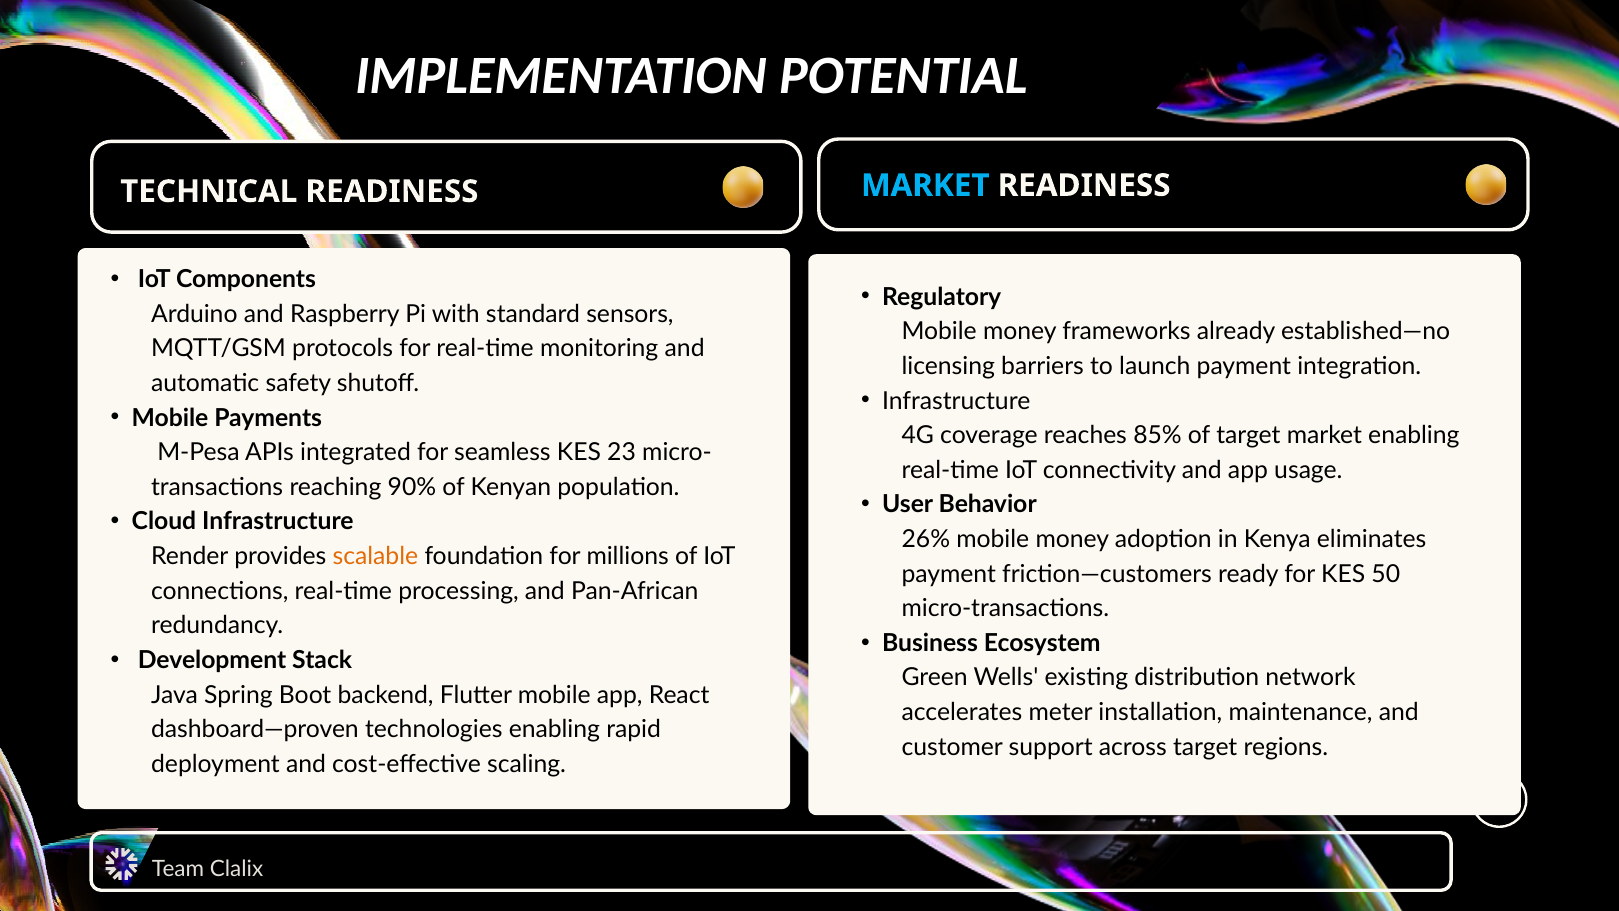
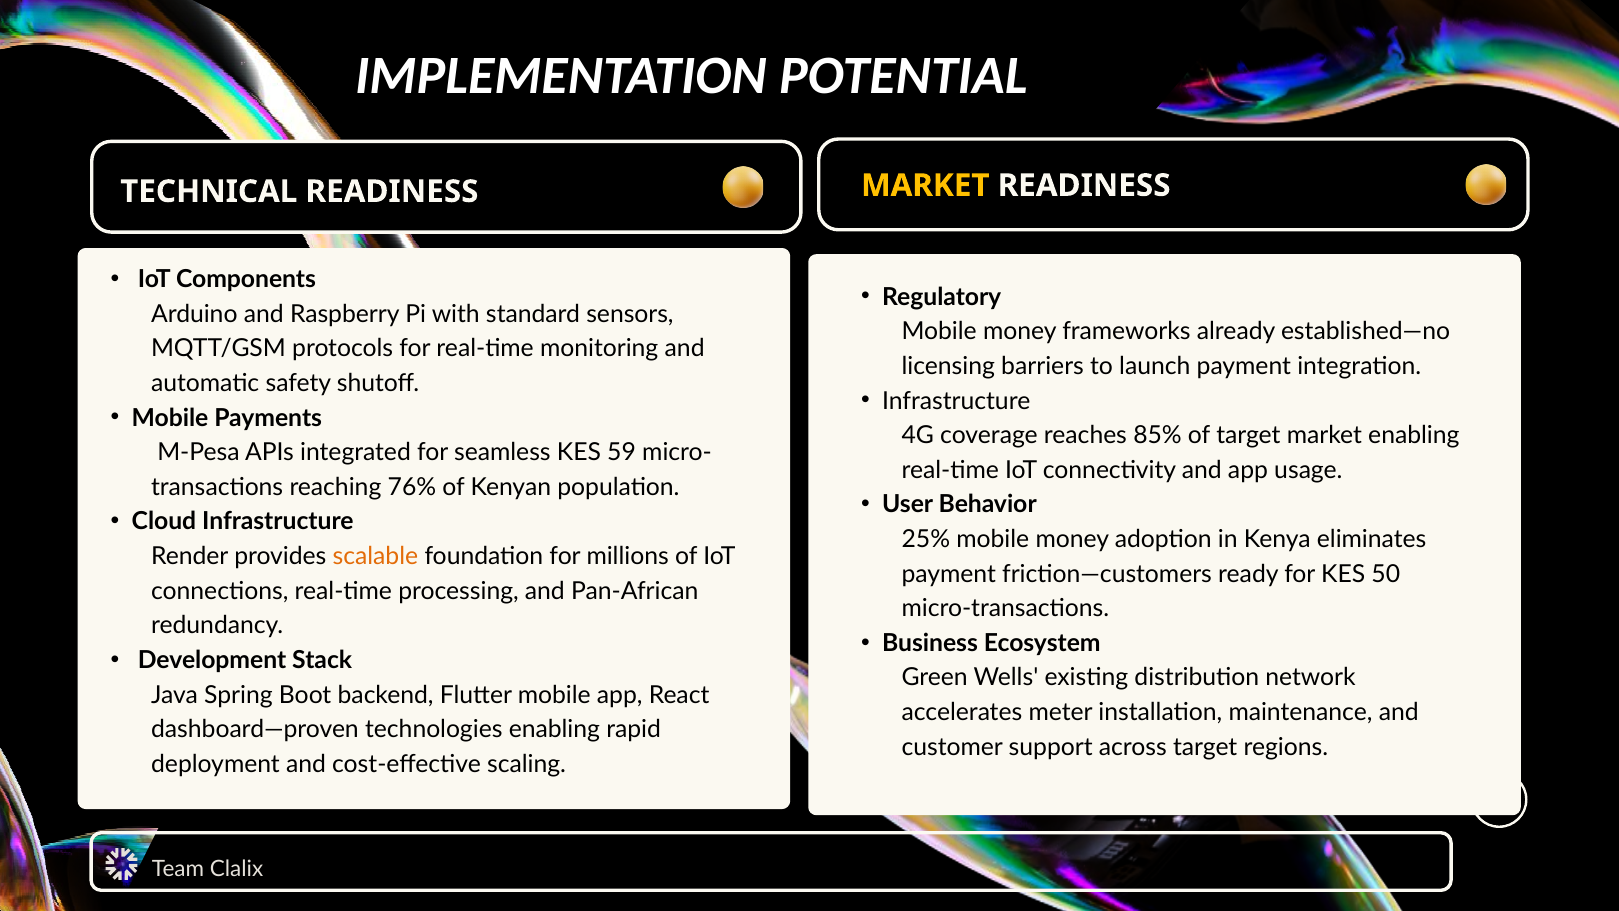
MARKET at (925, 185) colour: light blue -> yellow
23: 23 -> 59
90%: 90% -> 76%
26%: 26% -> 25%
